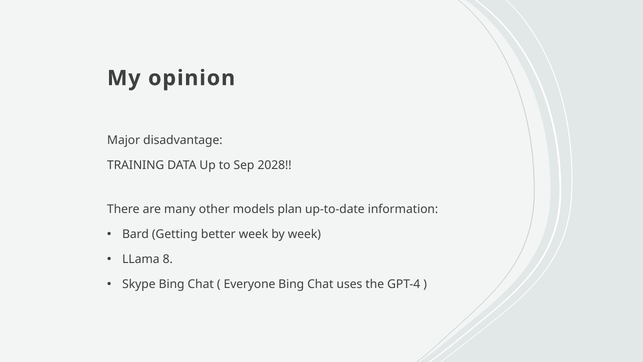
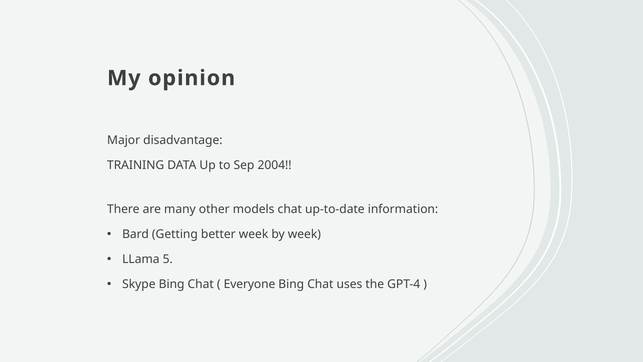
2028: 2028 -> 2004
models plan: plan -> chat
8: 8 -> 5
